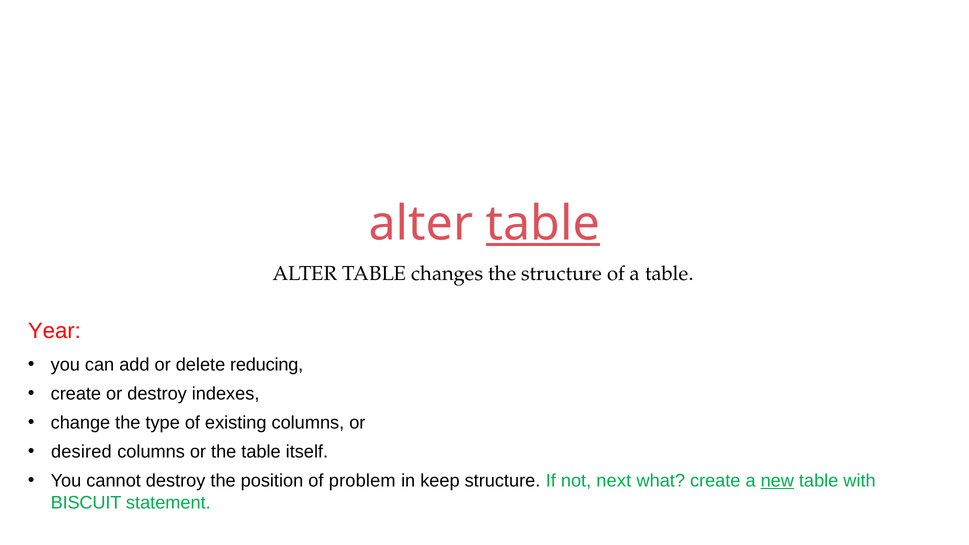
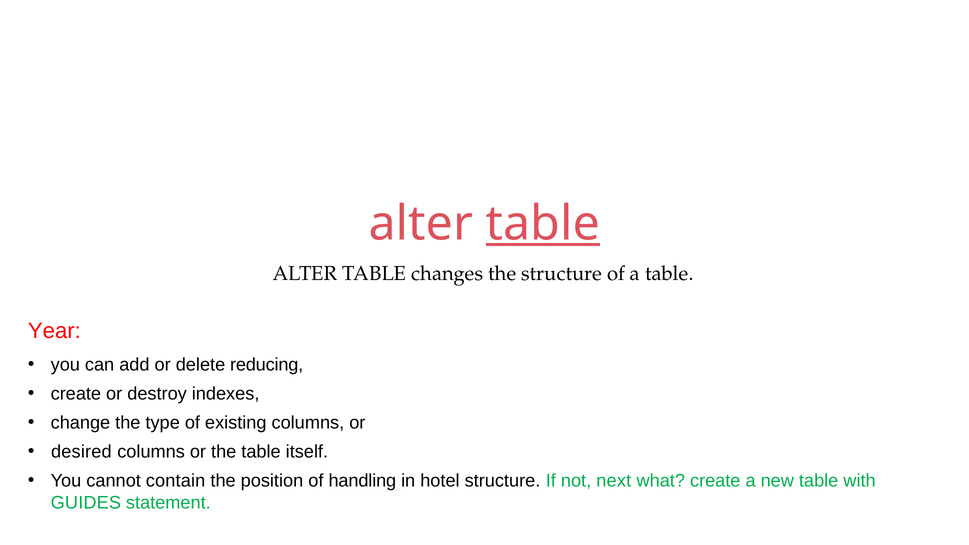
cannot destroy: destroy -> contain
problem: problem -> handling
keep: keep -> hotel
new underline: present -> none
BISCUIT: BISCUIT -> GUIDES
